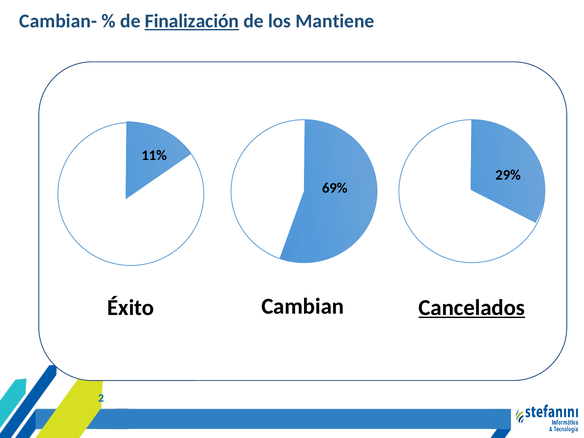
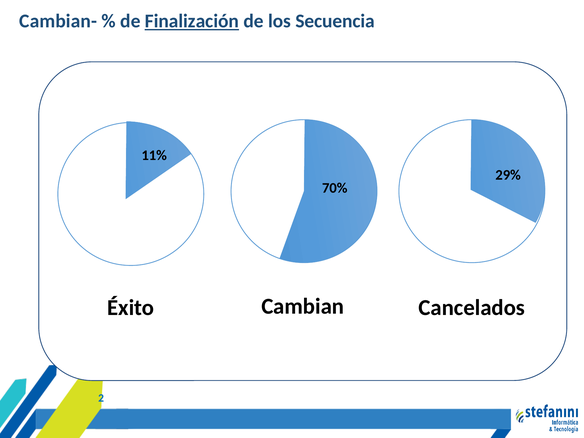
Mantiene: Mantiene -> Secuencia
69%: 69% -> 70%
Cancelados underline: present -> none
